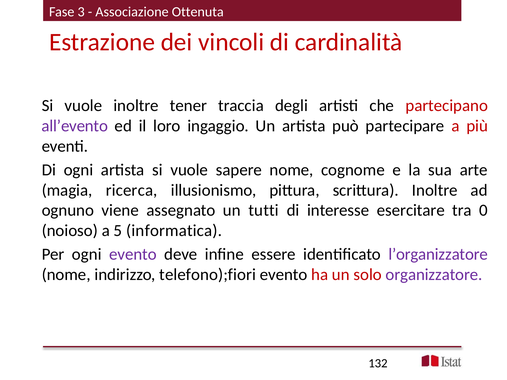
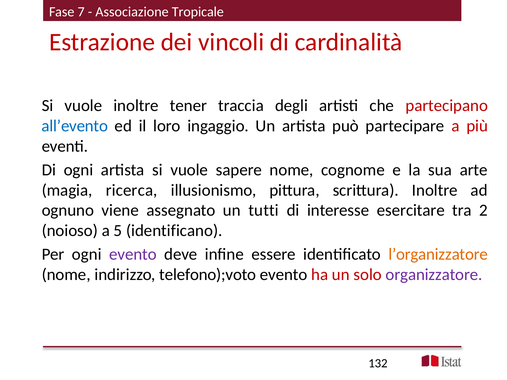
3: 3 -> 7
Ottenuta: Ottenuta -> Tropicale
all’evento colour: purple -> blue
0: 0 -> 2
informatica: informatica -> identificano
l’organizzatore colour: purple -> orange
telefono);fiori: telefono);fiori -> telefono);voto
